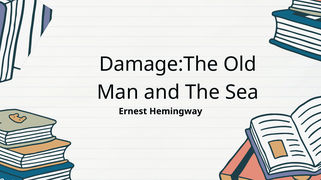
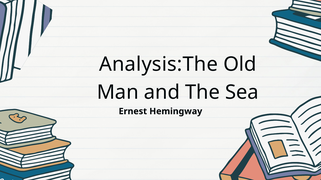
Damage:The: Damage:The -> Analysis:The
